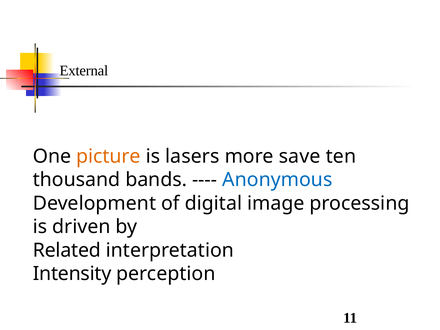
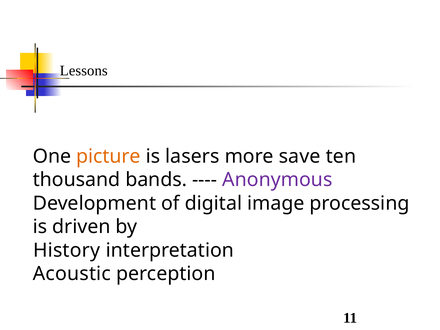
External: External -> Lessons
Anonymous colour: blue -> purple
Related: Related -> History
Intensity: Intensity -> Acoustic
